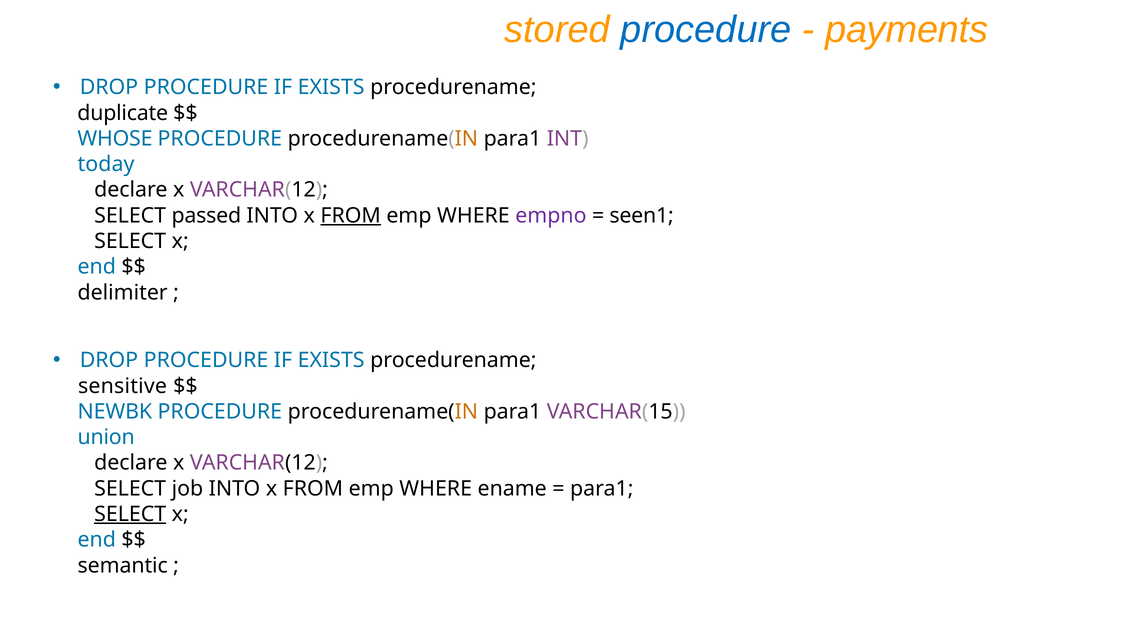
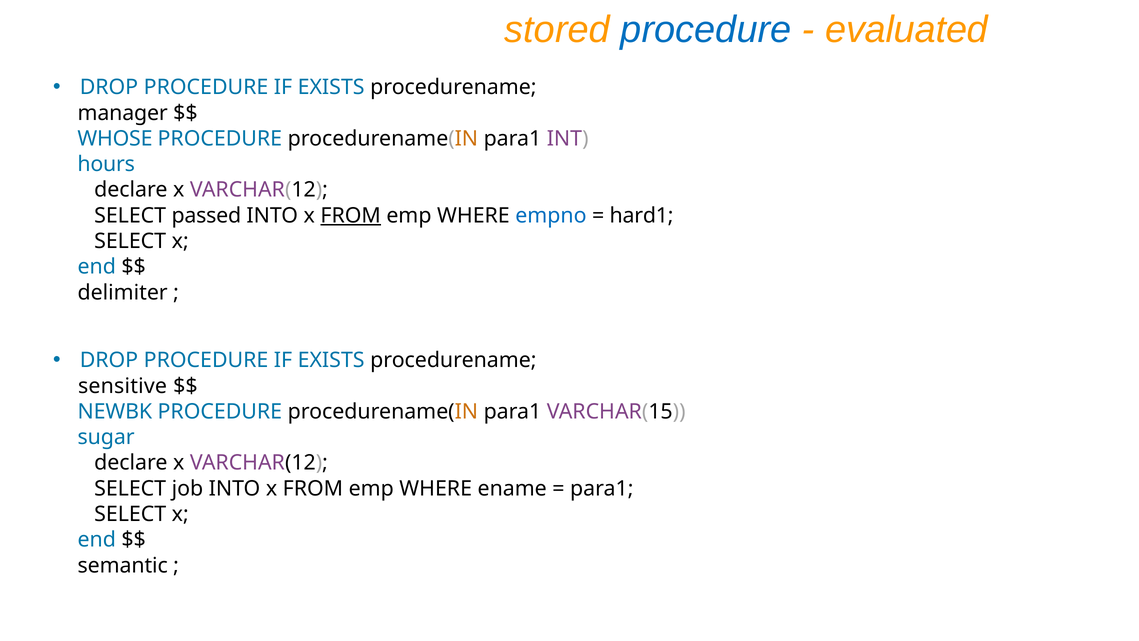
payments: payments -> evaluated
duplicate: duplicate -> manager
today: today -> hours
empno colour: purple -> blue
seen1: seen1 -> hard1
union: union -> sugar
SELECT at (130, 514) underline: present -> none
